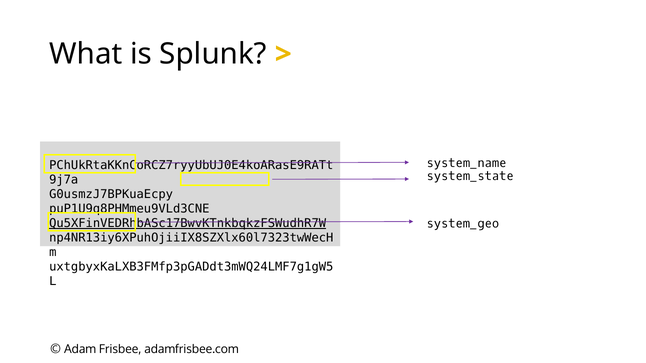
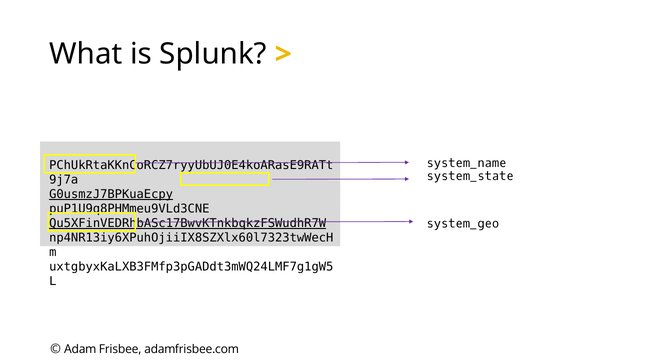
G0usmzJ7BPKuaEcpy underline: none -> present
